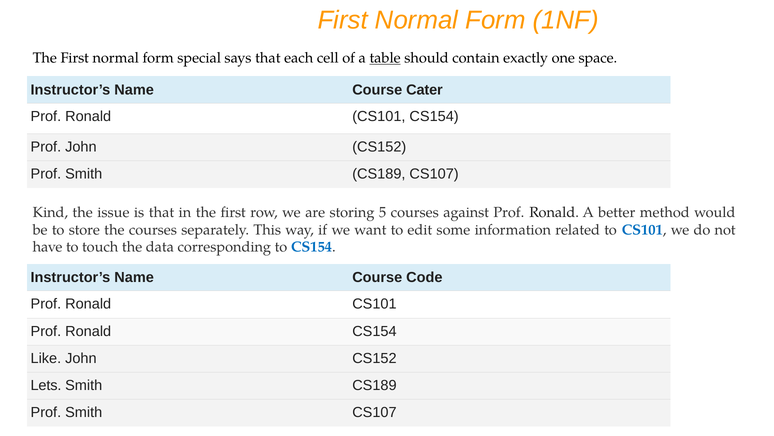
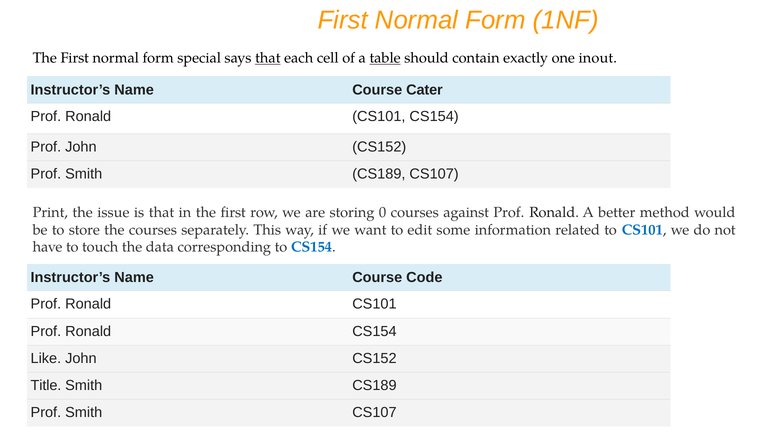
that at (268, 58) underline: none -> present
space: space -> inout
Kind: Kind -> Print
5: 5 -> 0
Lets: Lets -> Title
